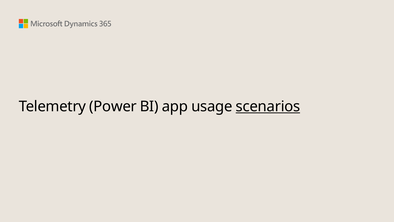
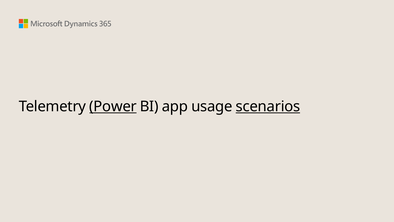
Power underline: none -> present
